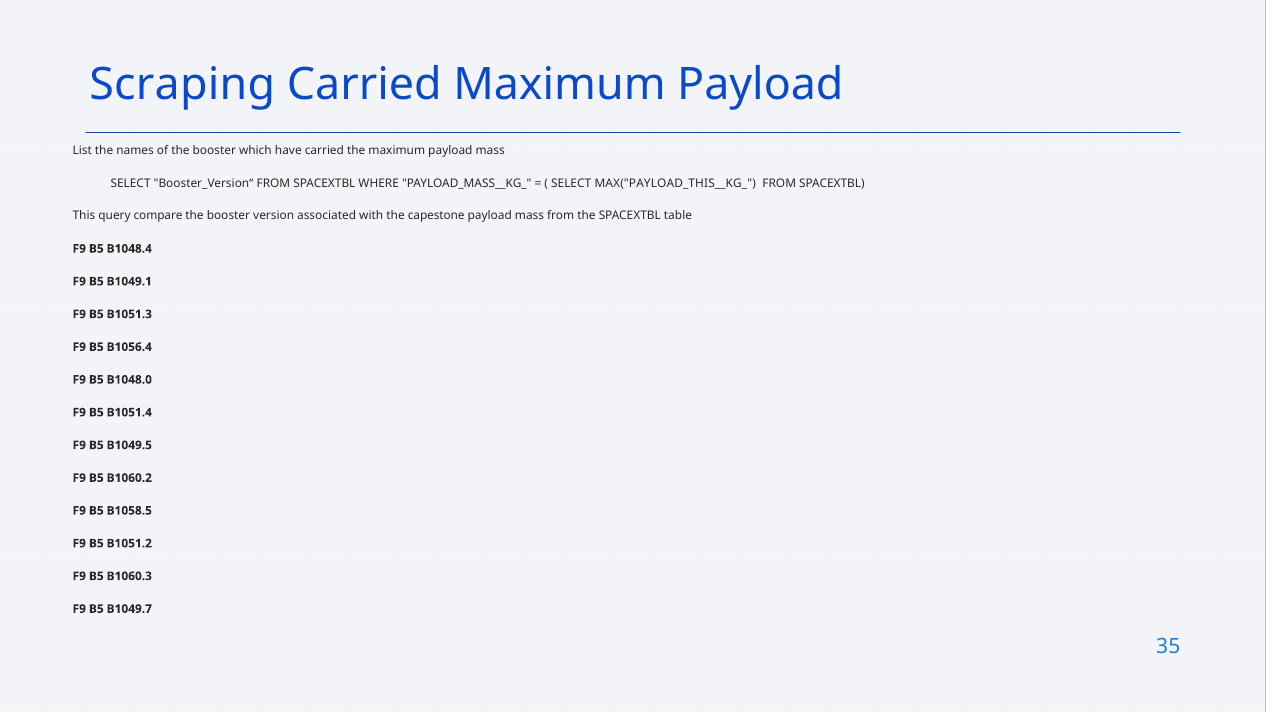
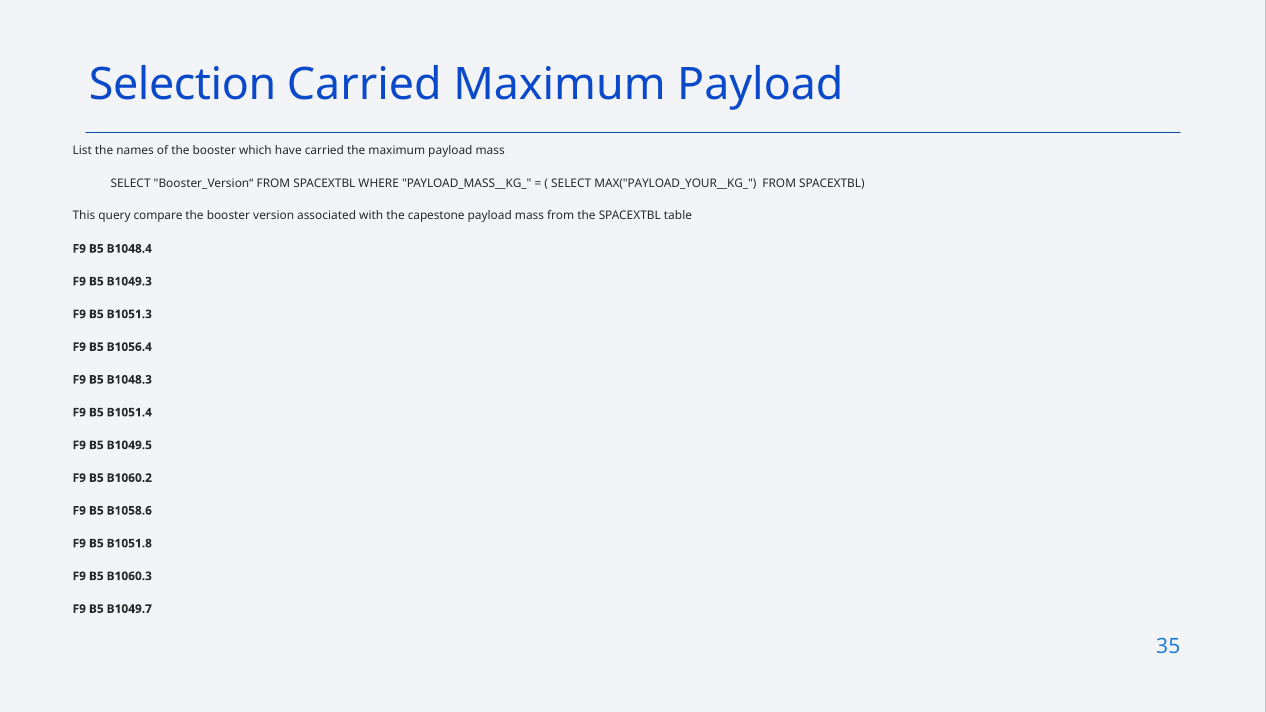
Scraping: Scraping -> Selection
MAX("PAYLOAD_THIS__KG_: MAX("PAYLOAD_THIS__KG_ -> MAX("PAYLOAD_YOUR__KG_
B1049.1: B1049.1 -> B1049.3
B1048.0: B1048.0 -> B1048.3
B1058.5: B1058.5 -> B1058.6
B1051.2: B1051.2 -> B1051.8
